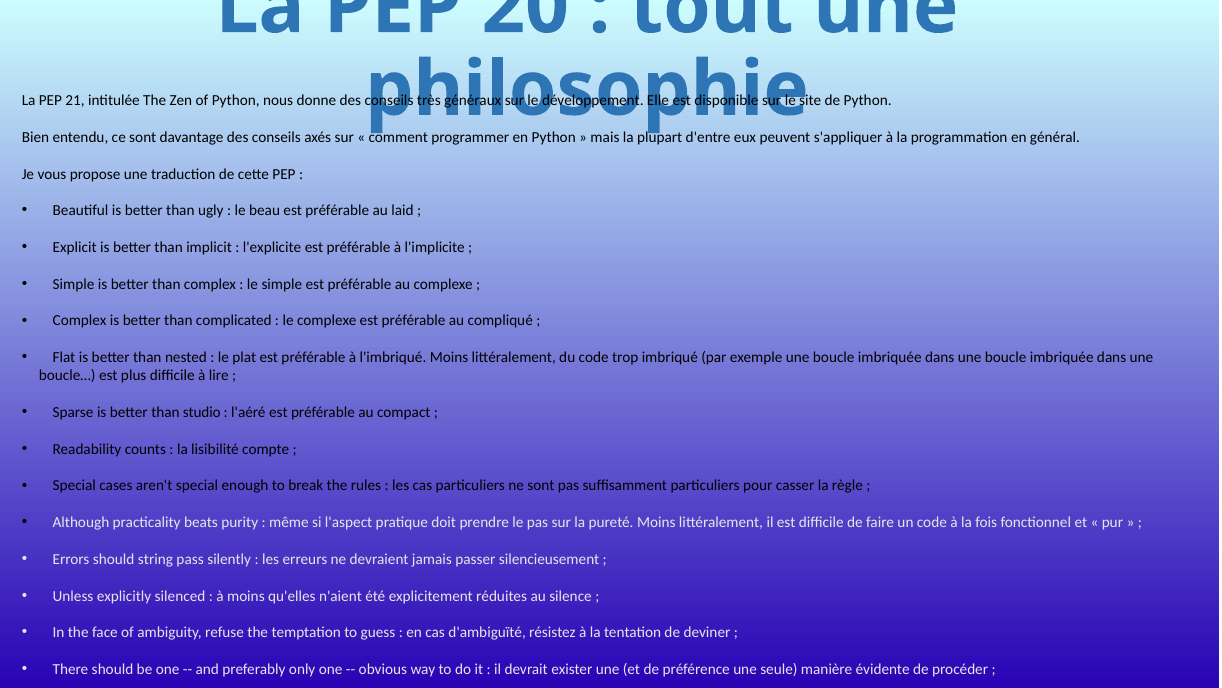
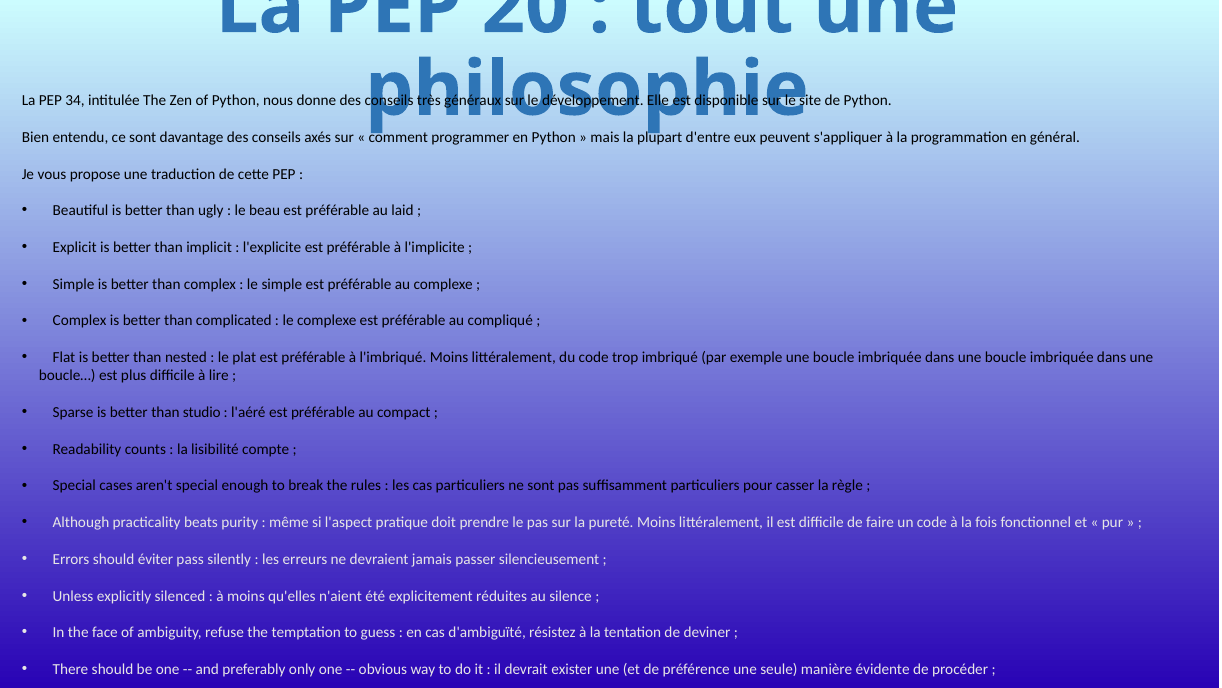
21: 21 -> 34
string: string -> éviter
